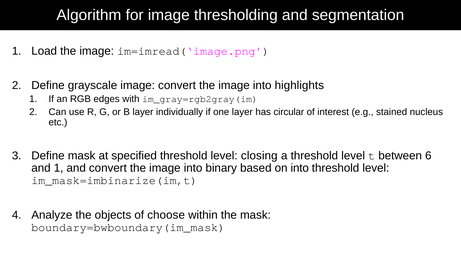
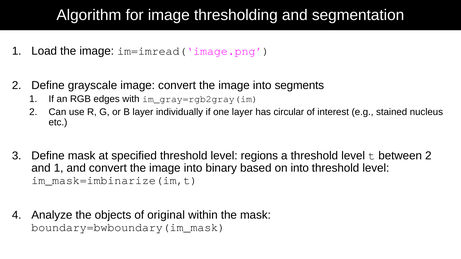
highlights: highlights -> segments
closing: closing -> regions
between 6: 6 -> 2
choose: choose -> original
